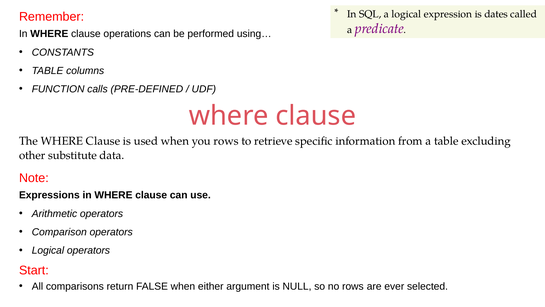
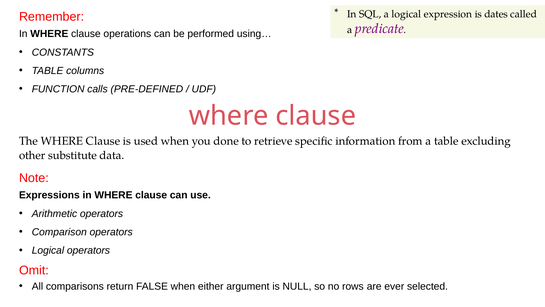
you rows: rows -> done
Start: Start -> Omit
